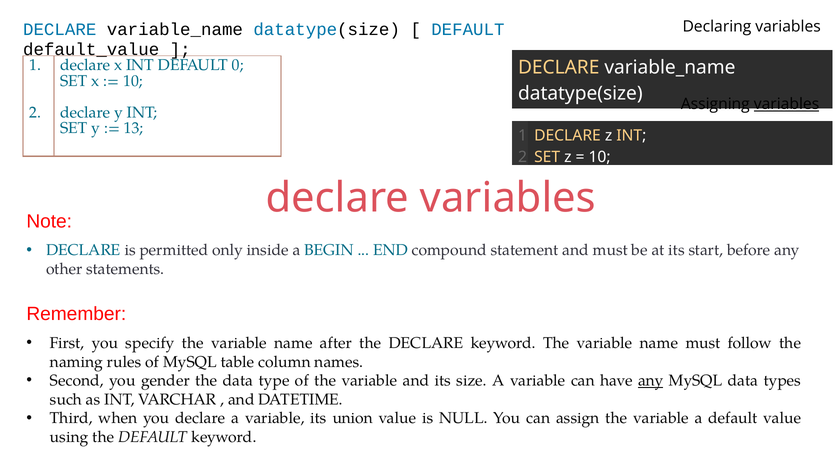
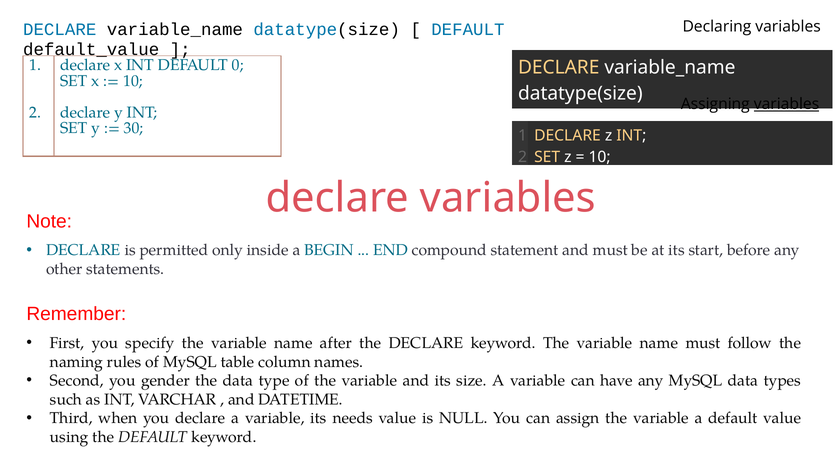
13: 13 -> 30
any at (651, 381) underline: present -> none
union: union -> needs
